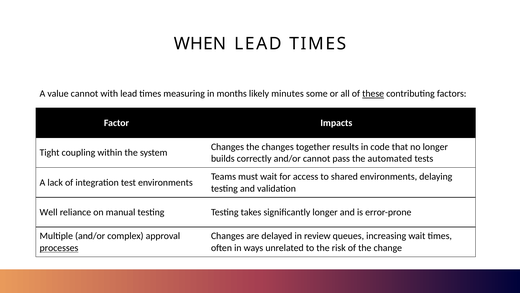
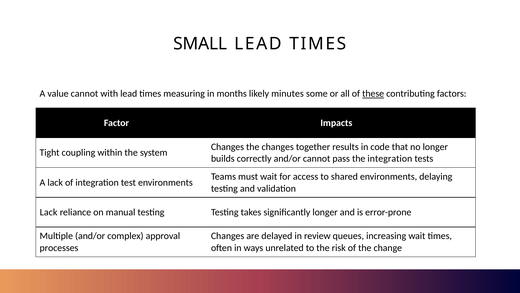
WHEN: WHEN -> SMALL
the automated: automated -> integration
Well at (49, 212): Well -> Lack
processes underline: present -> none
